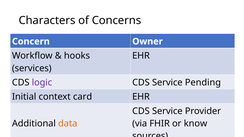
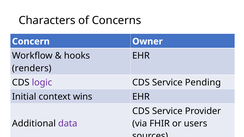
services: services -> renders
card: card -> wins
data colour: orange -> purple
know: know -> users
